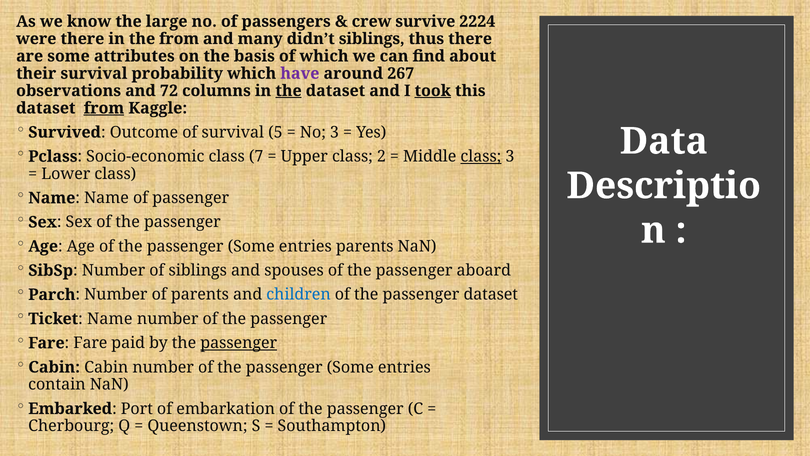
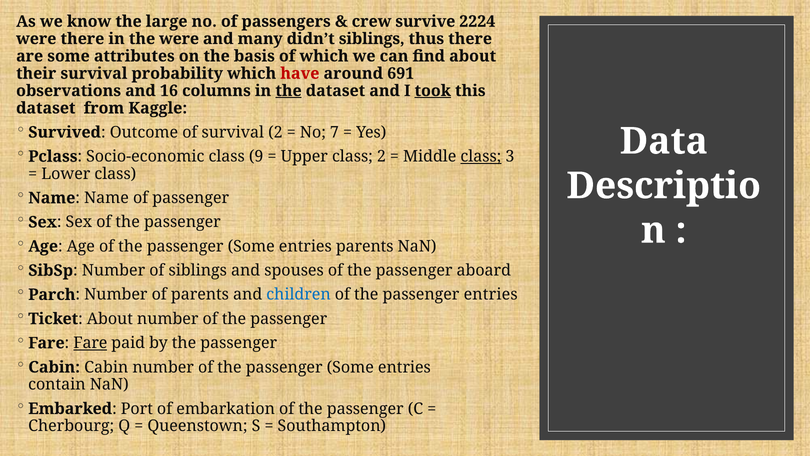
the from: from -> were
have colour: purple -> red
267: 267 -> 691
72: 72 -> 16
from at (104, 108) underline: present -> none
survival 5: 5 -> 2
No 3: 3 -> 7
7: 7 -> 9
passenger dataset: dataset -> entries
Ticket Name: Name -> About
Fare at (90, 343) underline: none -> present
passenger at (239, 343) underline: present -> none
